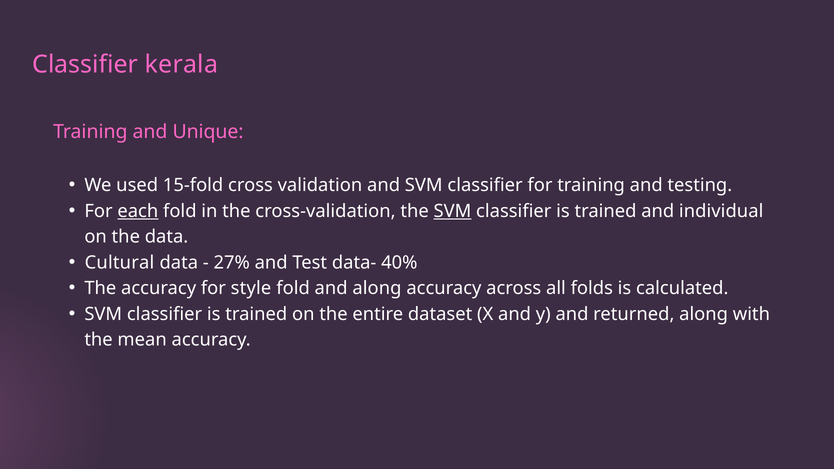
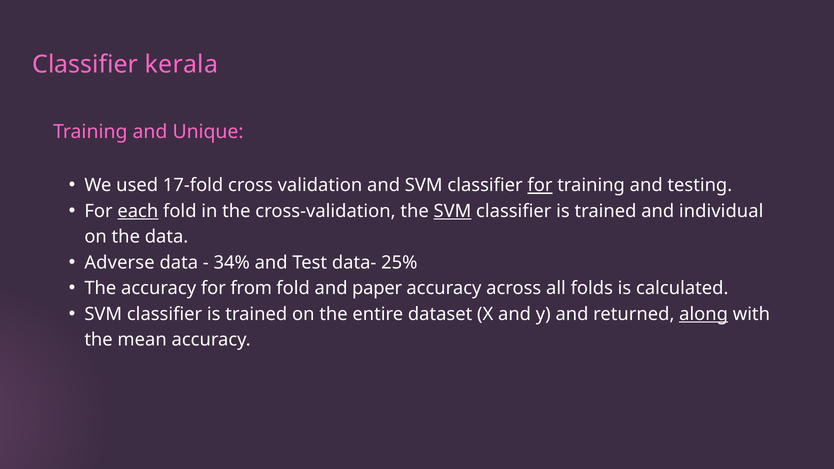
15-fold: 15-fold -> 17-fold
for at (540, 185) underline: none -> present
Cultural: Cultural -> Adverse
27%: 27% -> 34%
40%: 40% -> 25%
style: style -> from
and along: along -> paper
along at (704, 314) underline: none -> present
